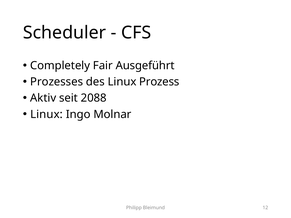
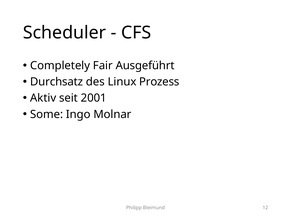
Prozesses: Prozesses -> Durchsatz
2088: 2088 -> 2001
Linux at (47, 114): Linux -> Some
